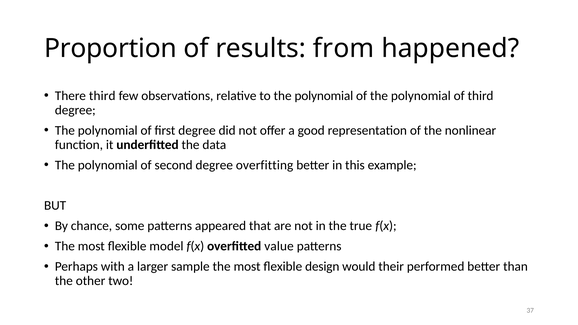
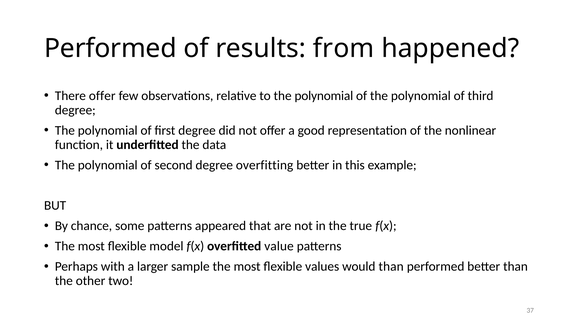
Proportion at (110, 49): Proportion -> Performed
There third: third -> offer
design: design -> values
would their: their -> than
